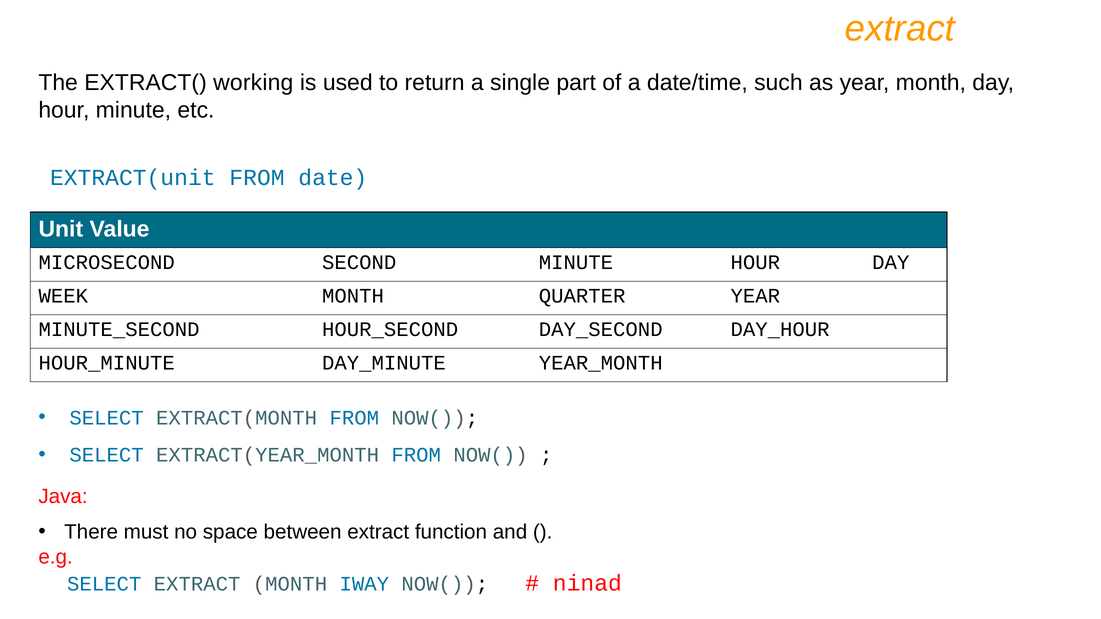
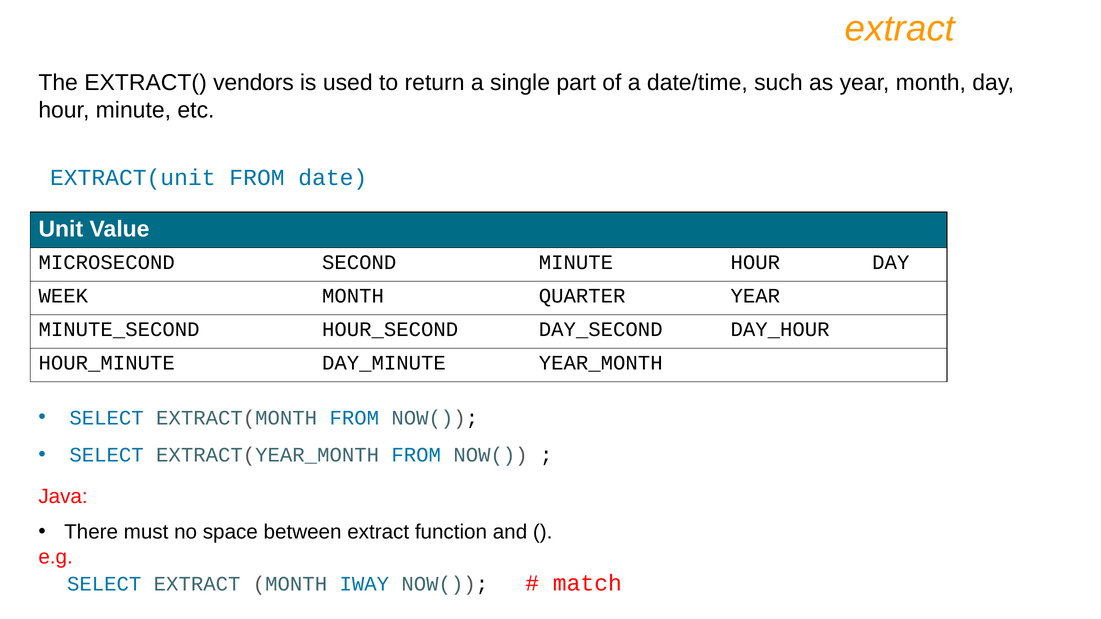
working: working -> vendors
ninad: ninad -> match
